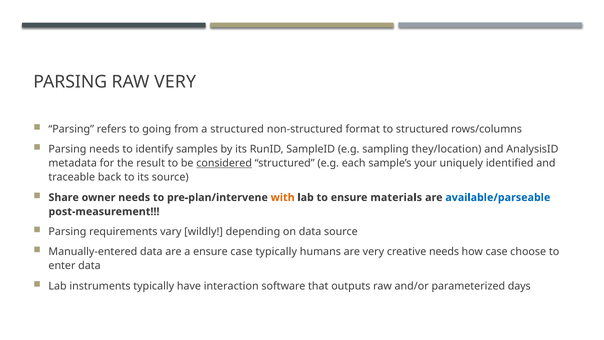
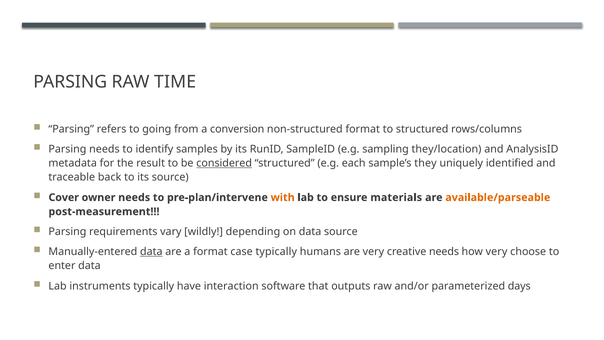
RAW VERY: VERY -> TIME
a structured: structured -> conversion
your: your -> they
Share: Share -> Cover
available/parseable colour: blue -> orange
data at (151, 252) underline: none -> present
a ensure: ensure -> format
how case: case -> very
